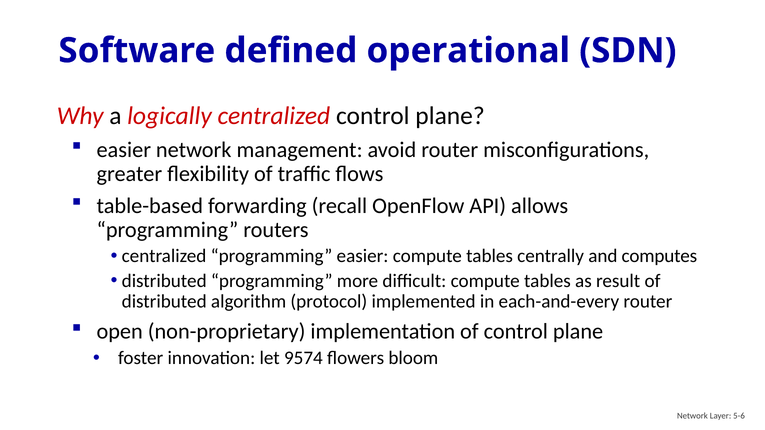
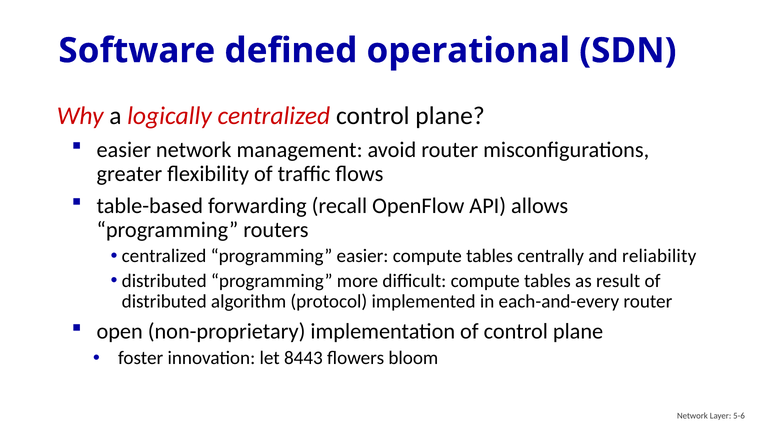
computes: computes -> reliability
9574: 9574 -> 8443
